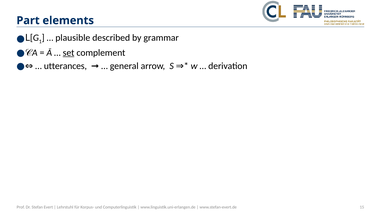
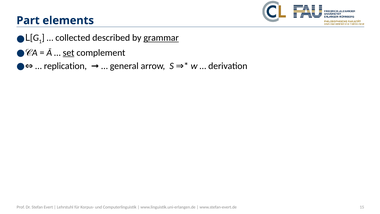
plausible: plausible -> collected
grammar underline: none -> present
utterances: utterances -> replication
